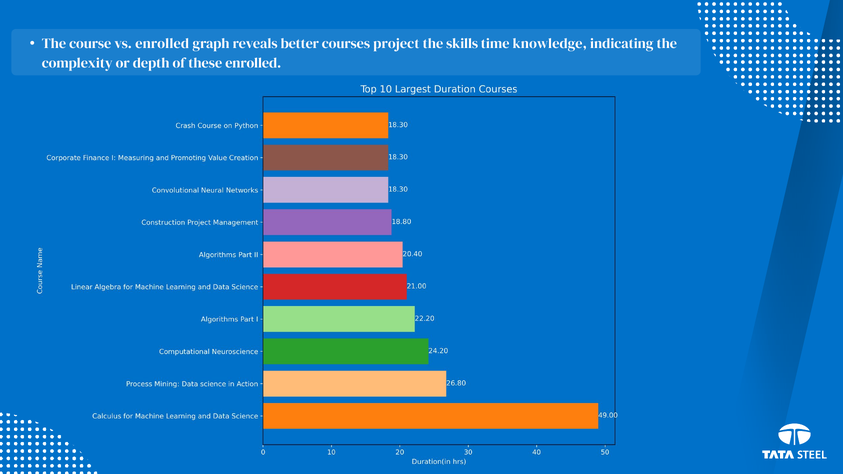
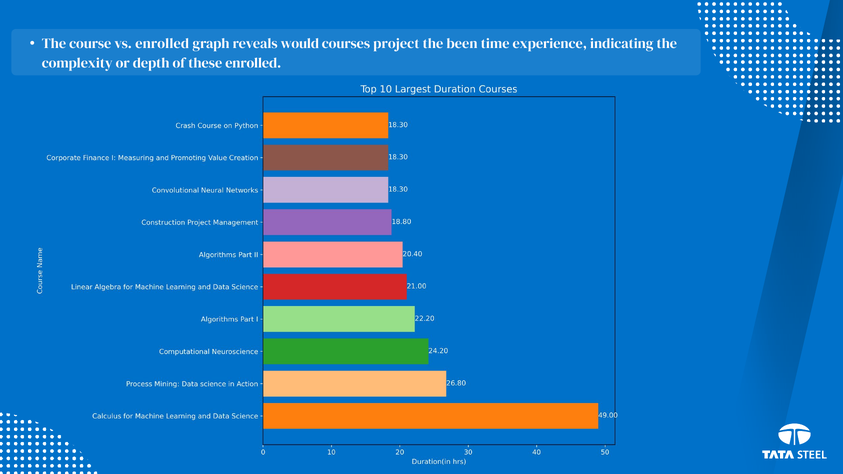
better: better -> would
skills: skills -> been
knowledge: knowledge -> experience
